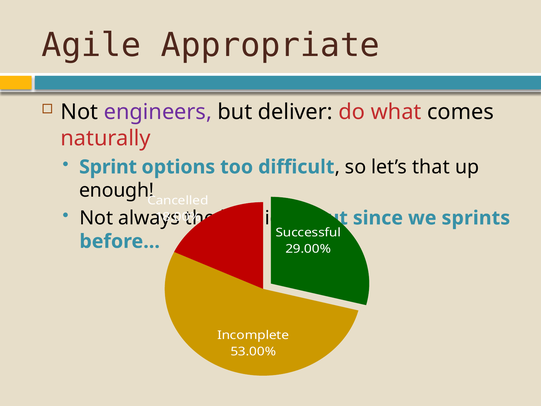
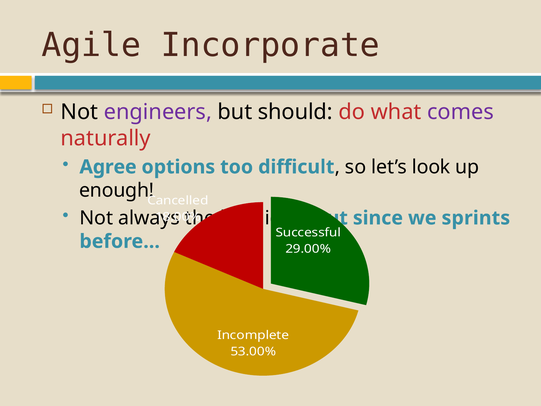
Appropriate: Appropriate -> Incorporate
deliver: deliver -> should
comes colour: black -> purple
Sprint: Sprint -> Agree
that: that -> look
